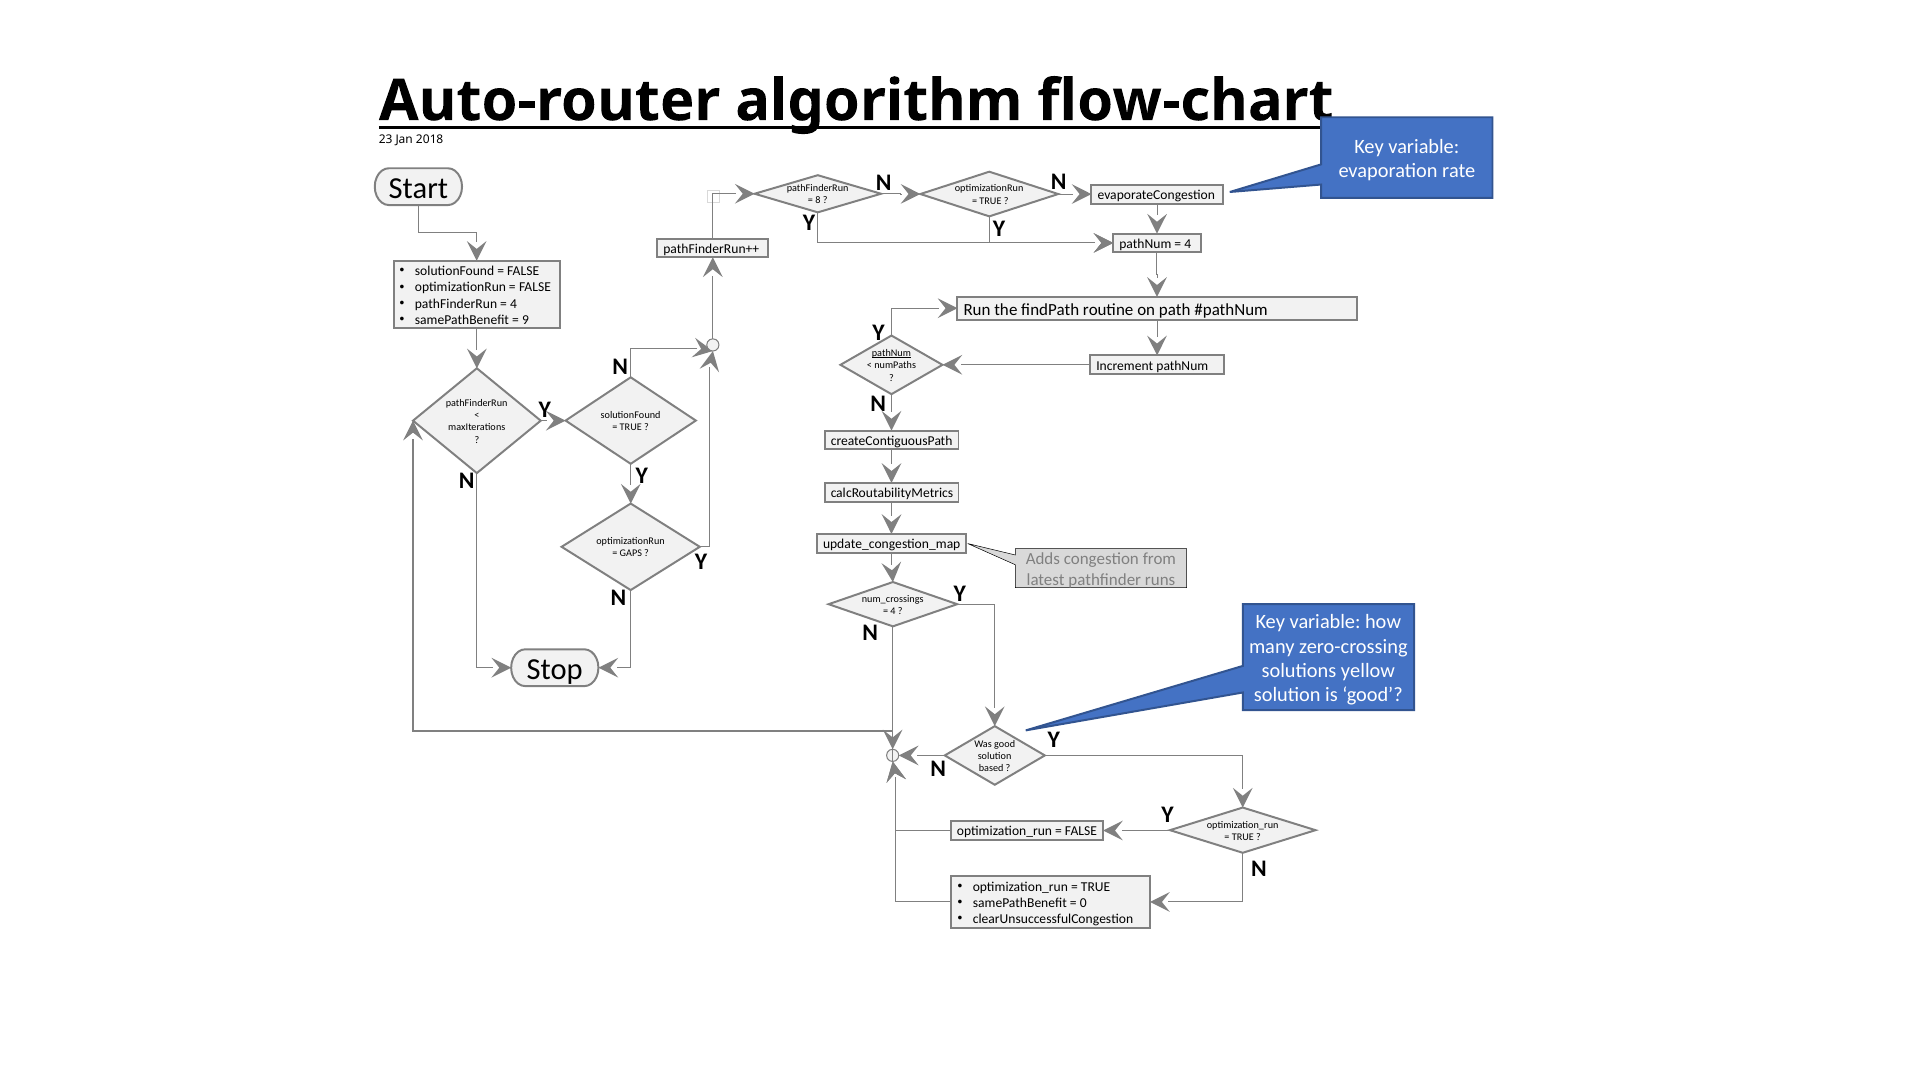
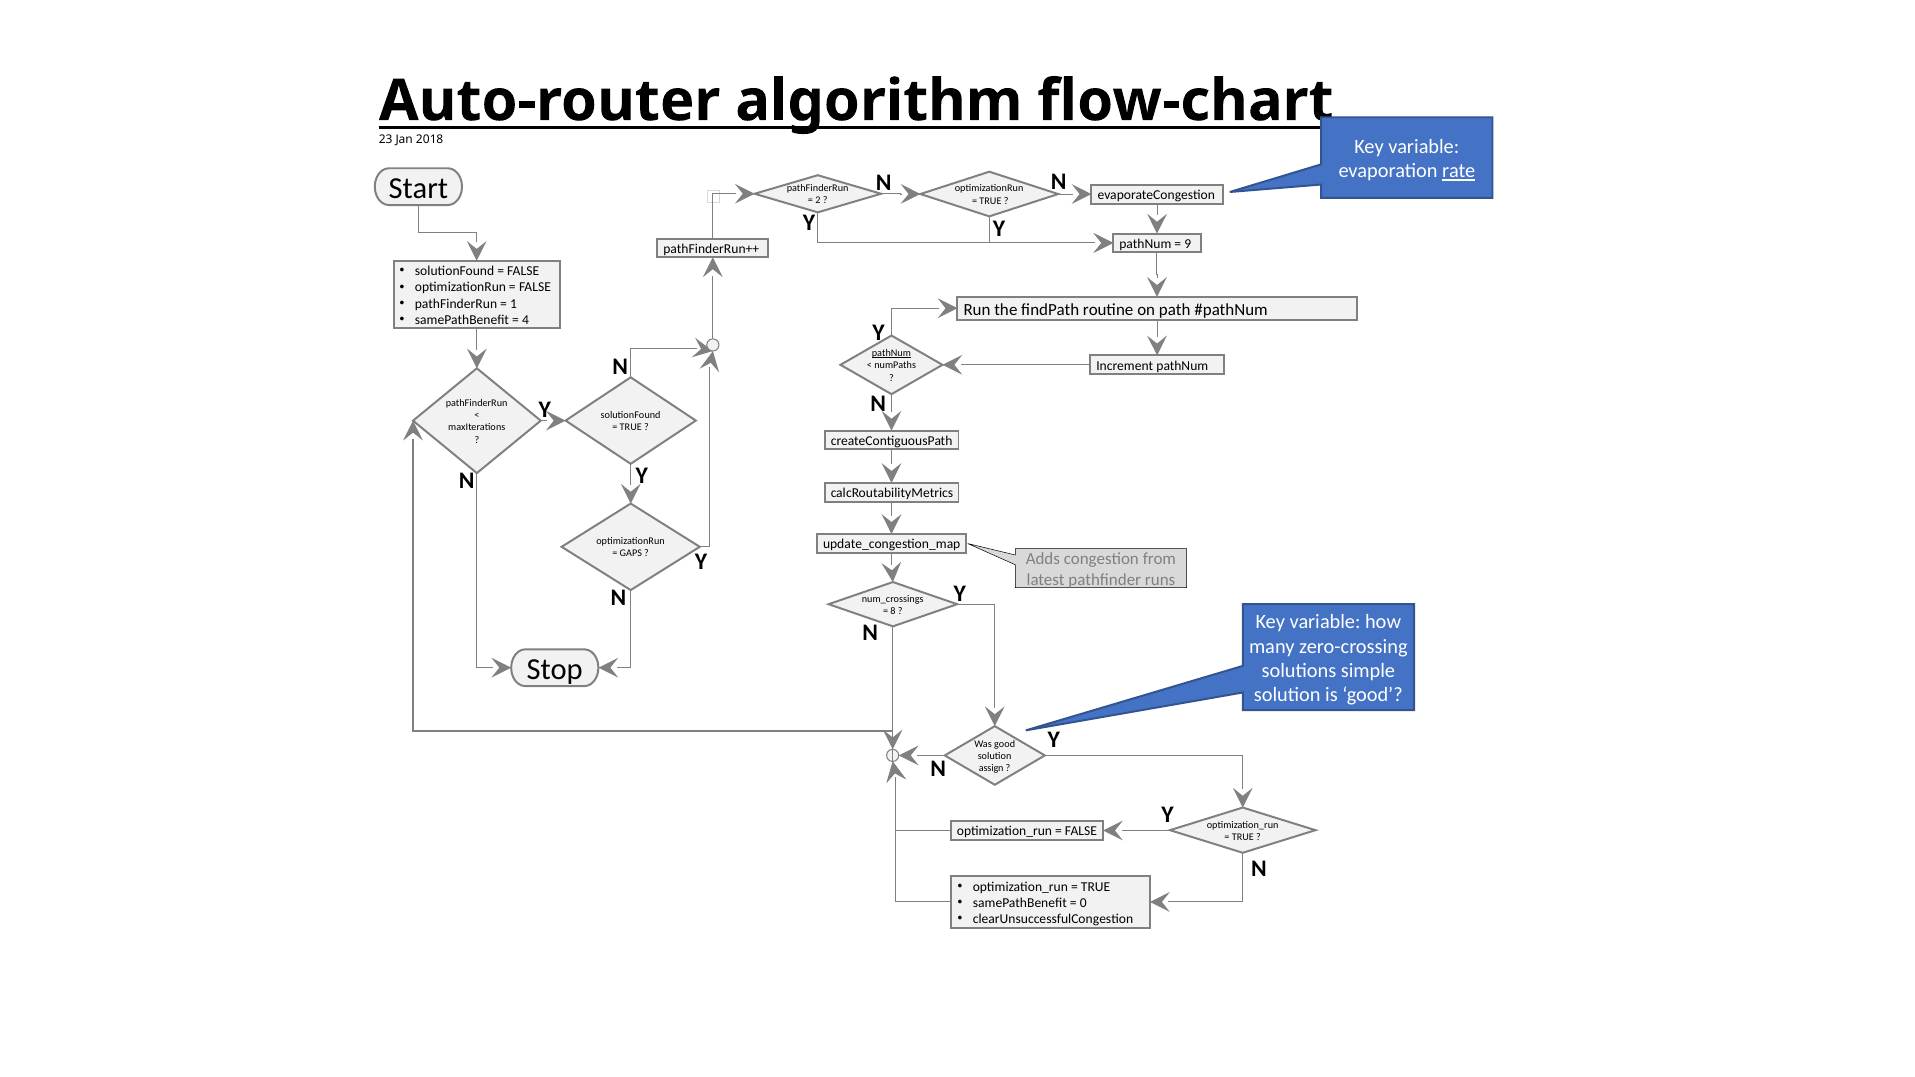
rate underline: none -> present
8: 8 -> 2
4 at (1188, 244): 4 -> 9
4 at (514, 304): 4 -> 1
9: 9 -> 4
4 at (893, 611): 4 -> 8
yellow: yellow -> simple
based: based -> assign
